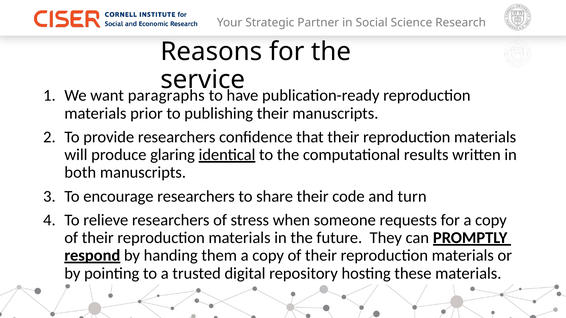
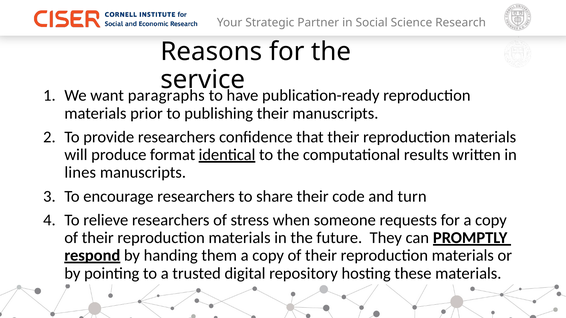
glaring: glaring -> format
both: both -> lines
